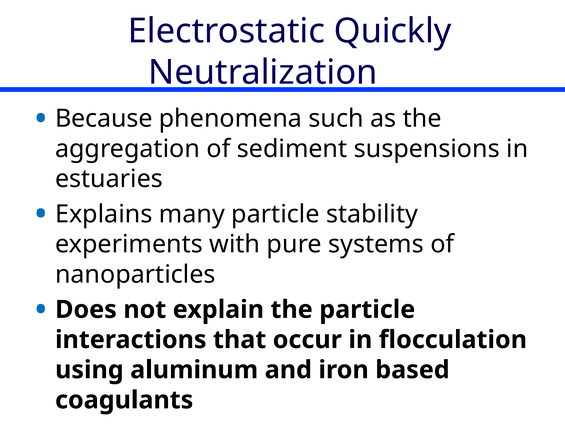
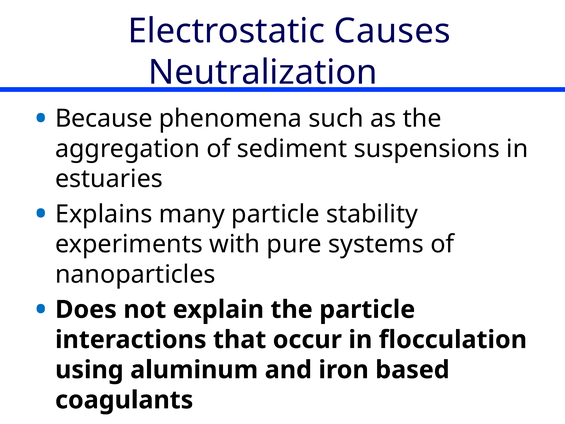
Quickly: Quickly -> Causes
